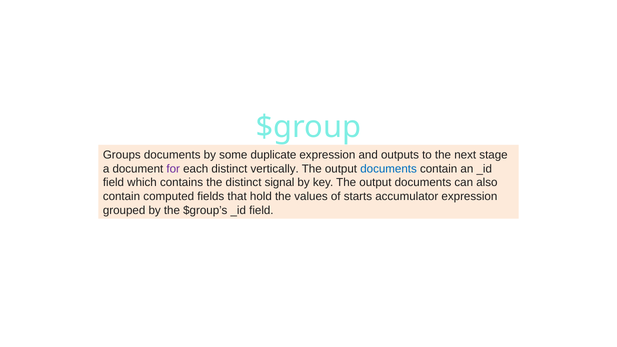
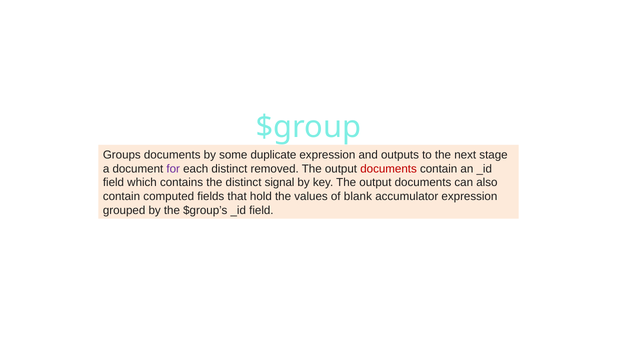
vertically: vertically -> removed
documents at (389, 169) colour: blue -> red
starts: starts -> blank
